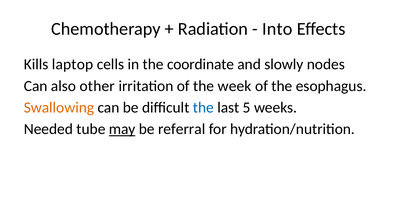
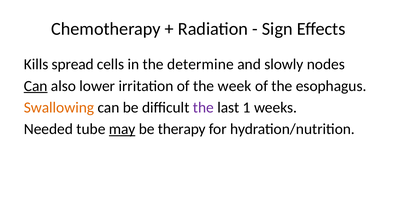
Into: Into -> Sign
laptop: laptop -> spread
coordinate: coordinate -> determine
Can at (36, 86) underline: none -> present
other: other -> lower
the at (203, 108) colour: blue -> purple
5: 5 -> 1
referral: referral -> therapy
